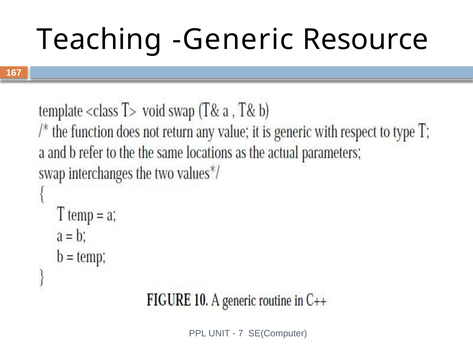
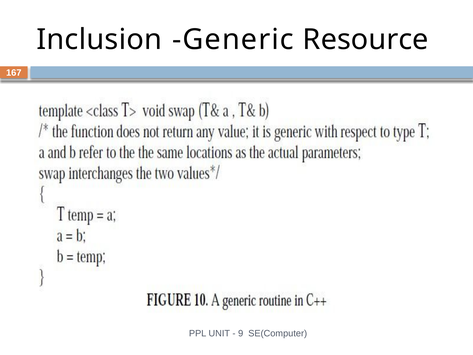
Teaching: Teaching -> Inclusion
7: 7 -> 9
